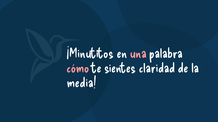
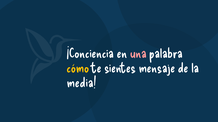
¡Minutitos: ¡Minutitos -> ¡Conciencia
cómo colour: pink -> yellow
claridad: claridad -> mensaje
